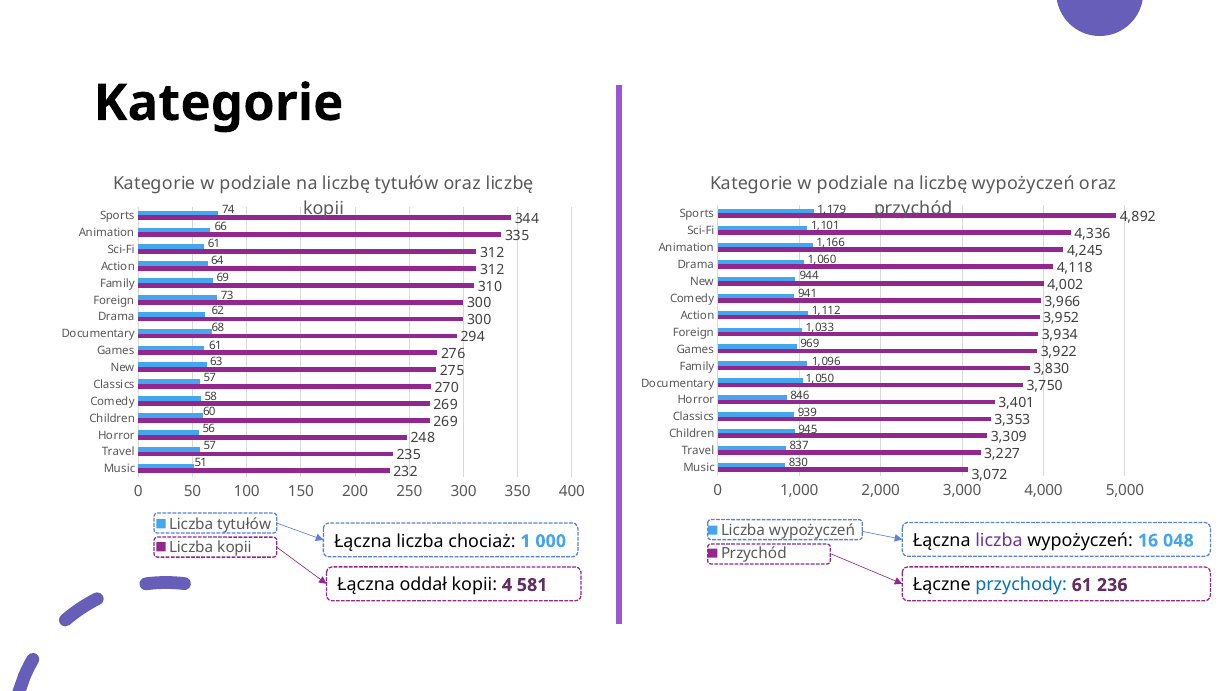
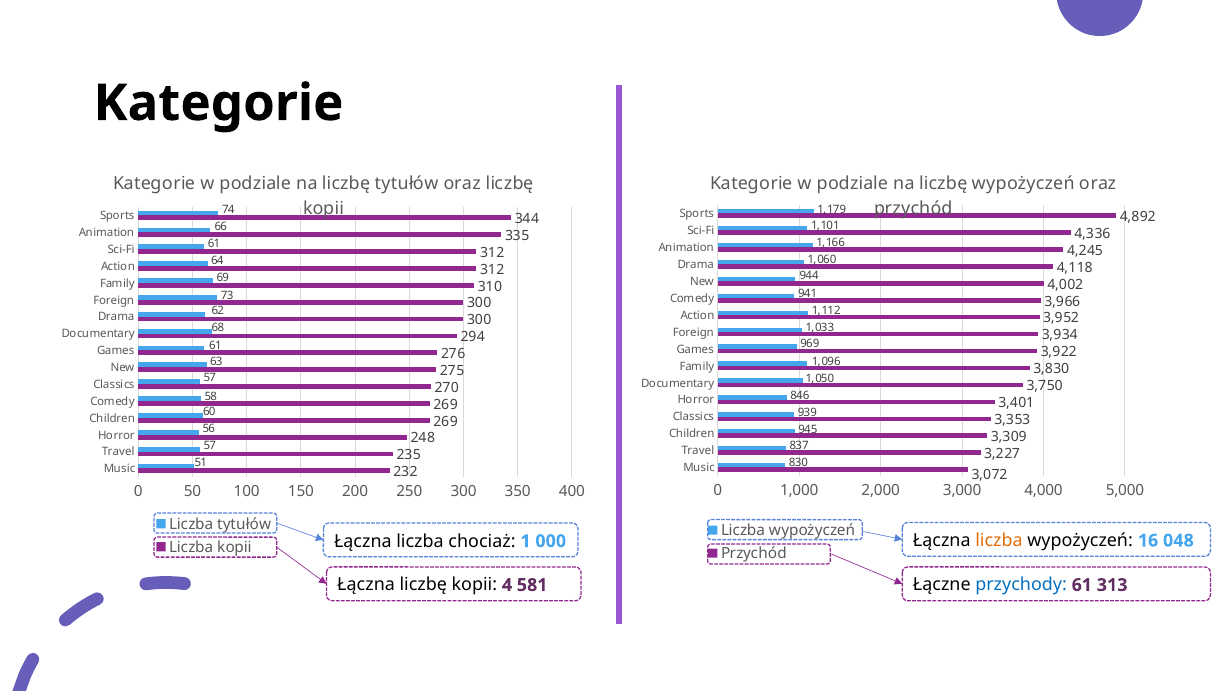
liczba at (999, 540) colour: purple -> orange
Łączna oddał: oddał -> liczbę
236: 236 -> 313
